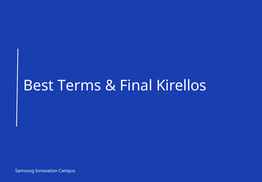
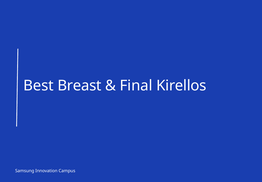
Terms: Terms -> Breast
